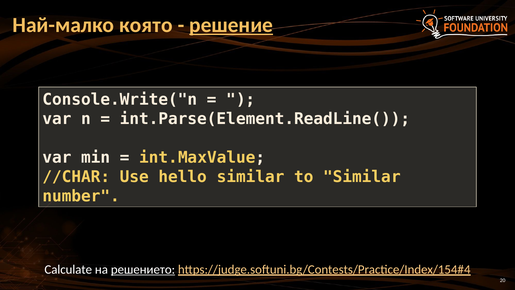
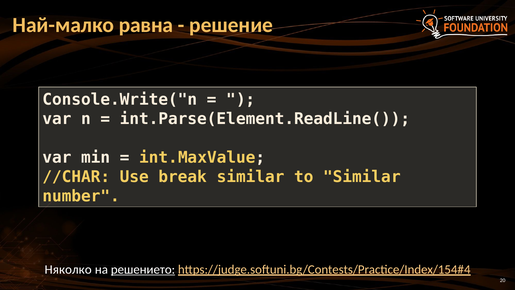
която: която -> равна
решение underline: present -> none
hello: hello -> break
Calculate: Calculate -> Няколко
